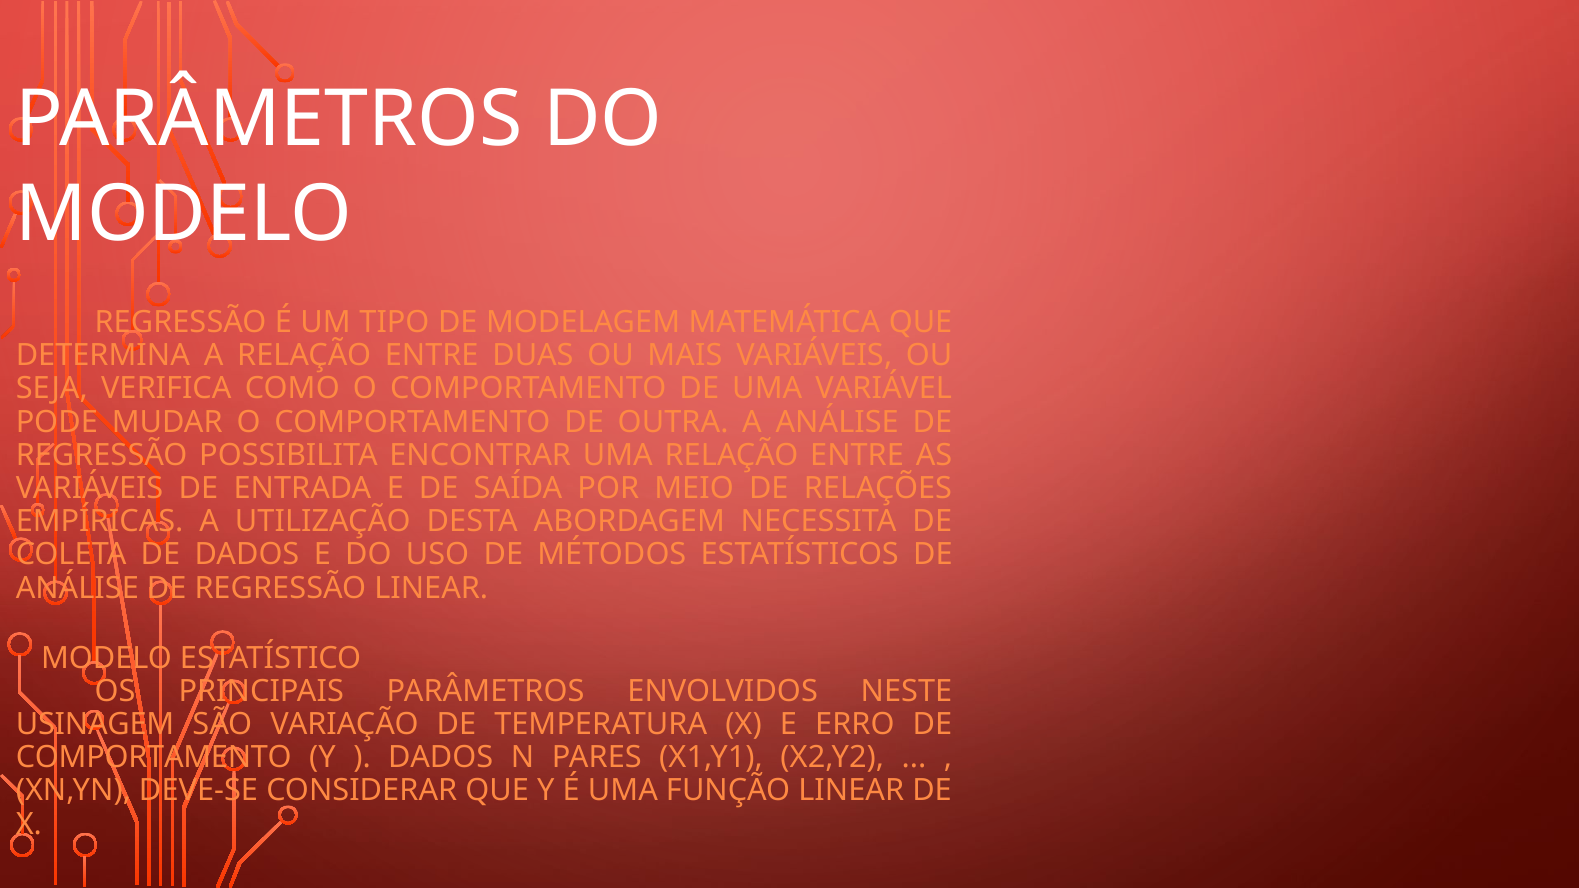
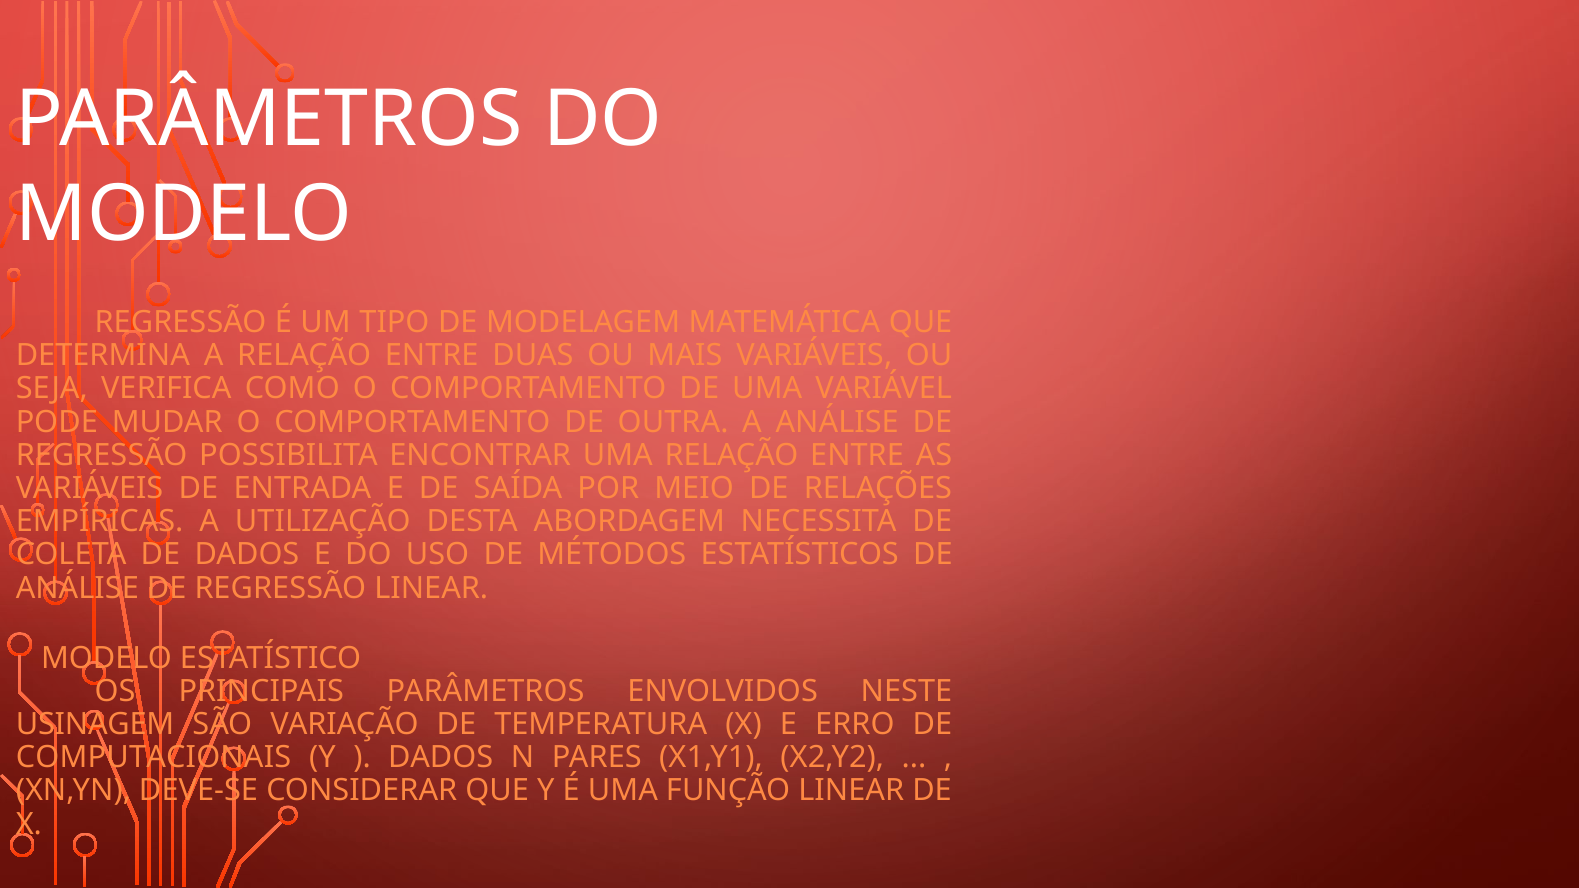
COMPORTAMENTO at (154, 758): COMPORTAMENTO -> COMPUTACIONAIS
